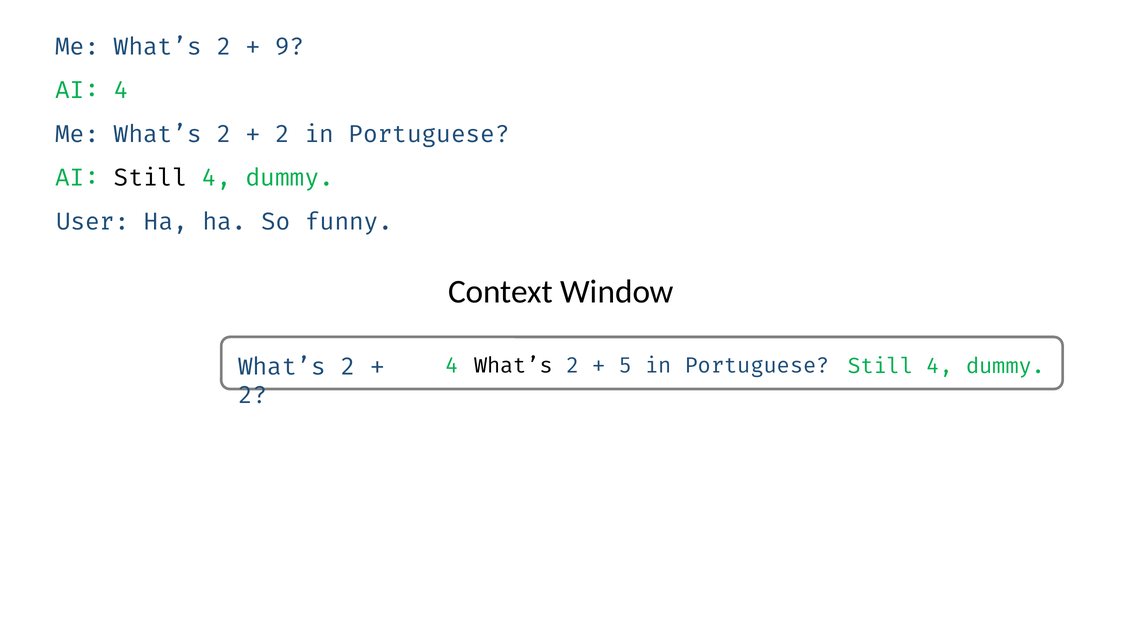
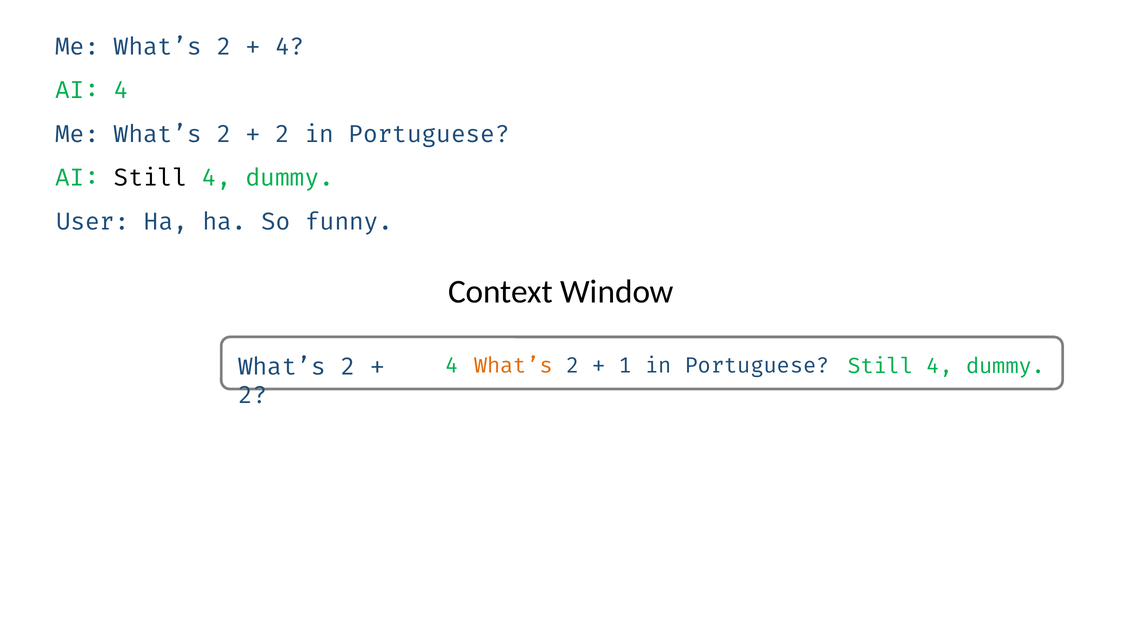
9 at (290, 47): 9 -> 4
What’s at (513, 366) colour: black -> orange
5: 5 -> 1
